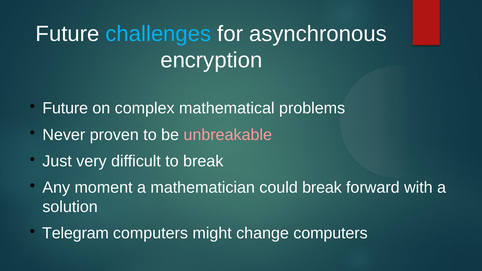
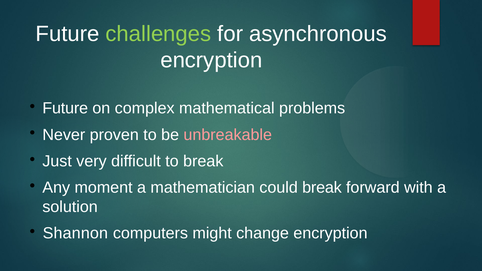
challenges colour: light blue -> light green
Telegram: Telegram -> Shannon
change computers: computers -> encryption
